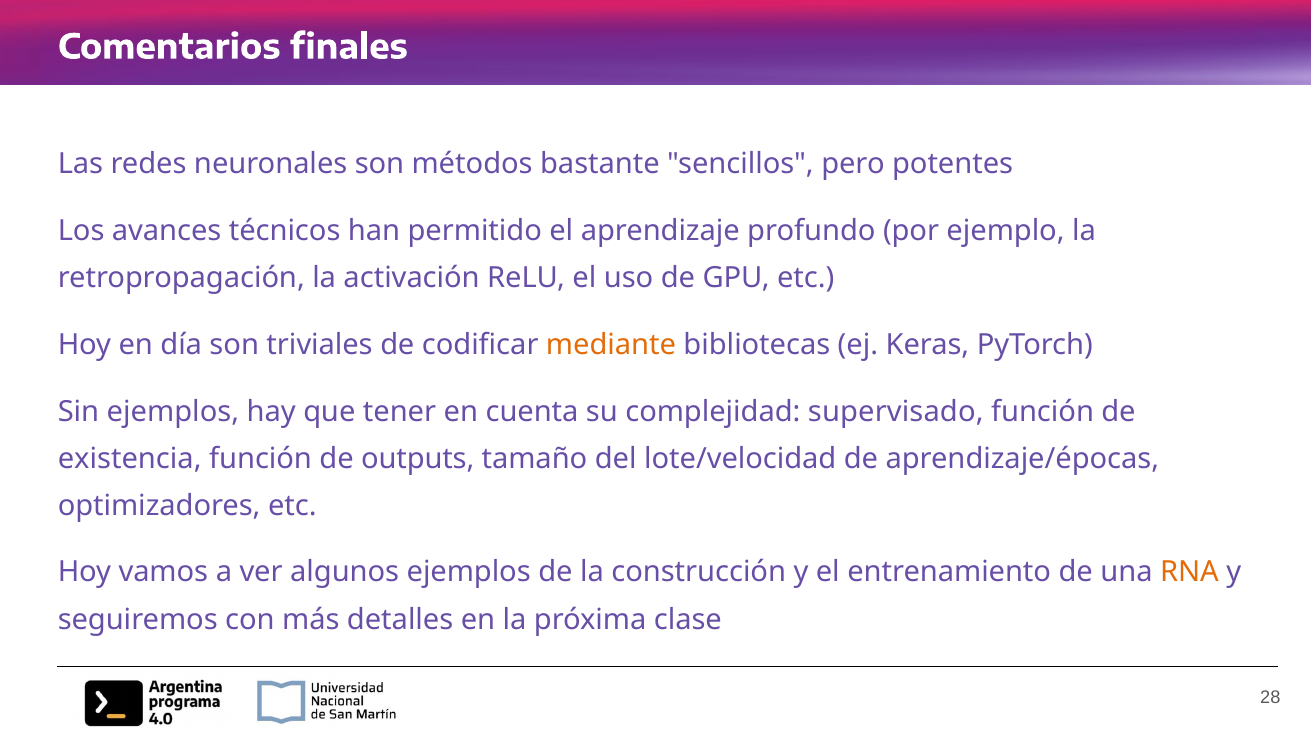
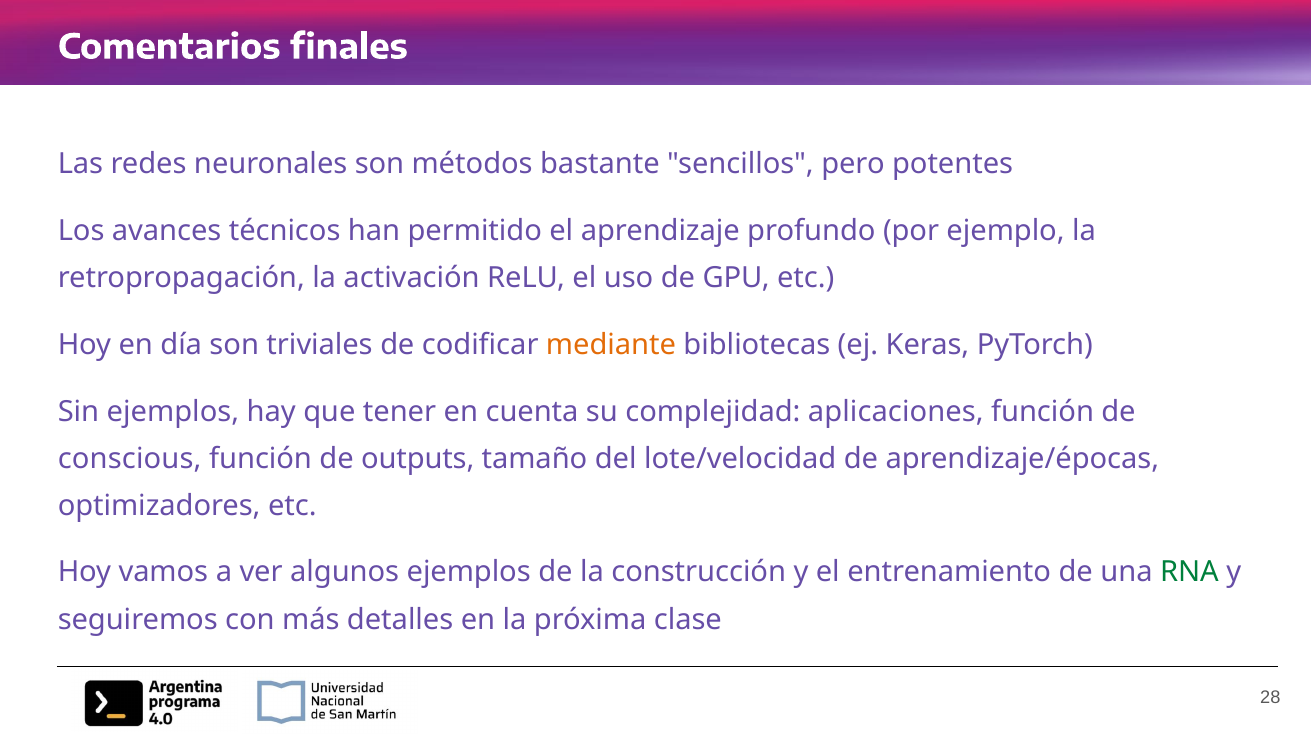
supervisado: supervisado -> aplicaciones
existencia: existencia -> conscious
RNA colour: orange -> green
